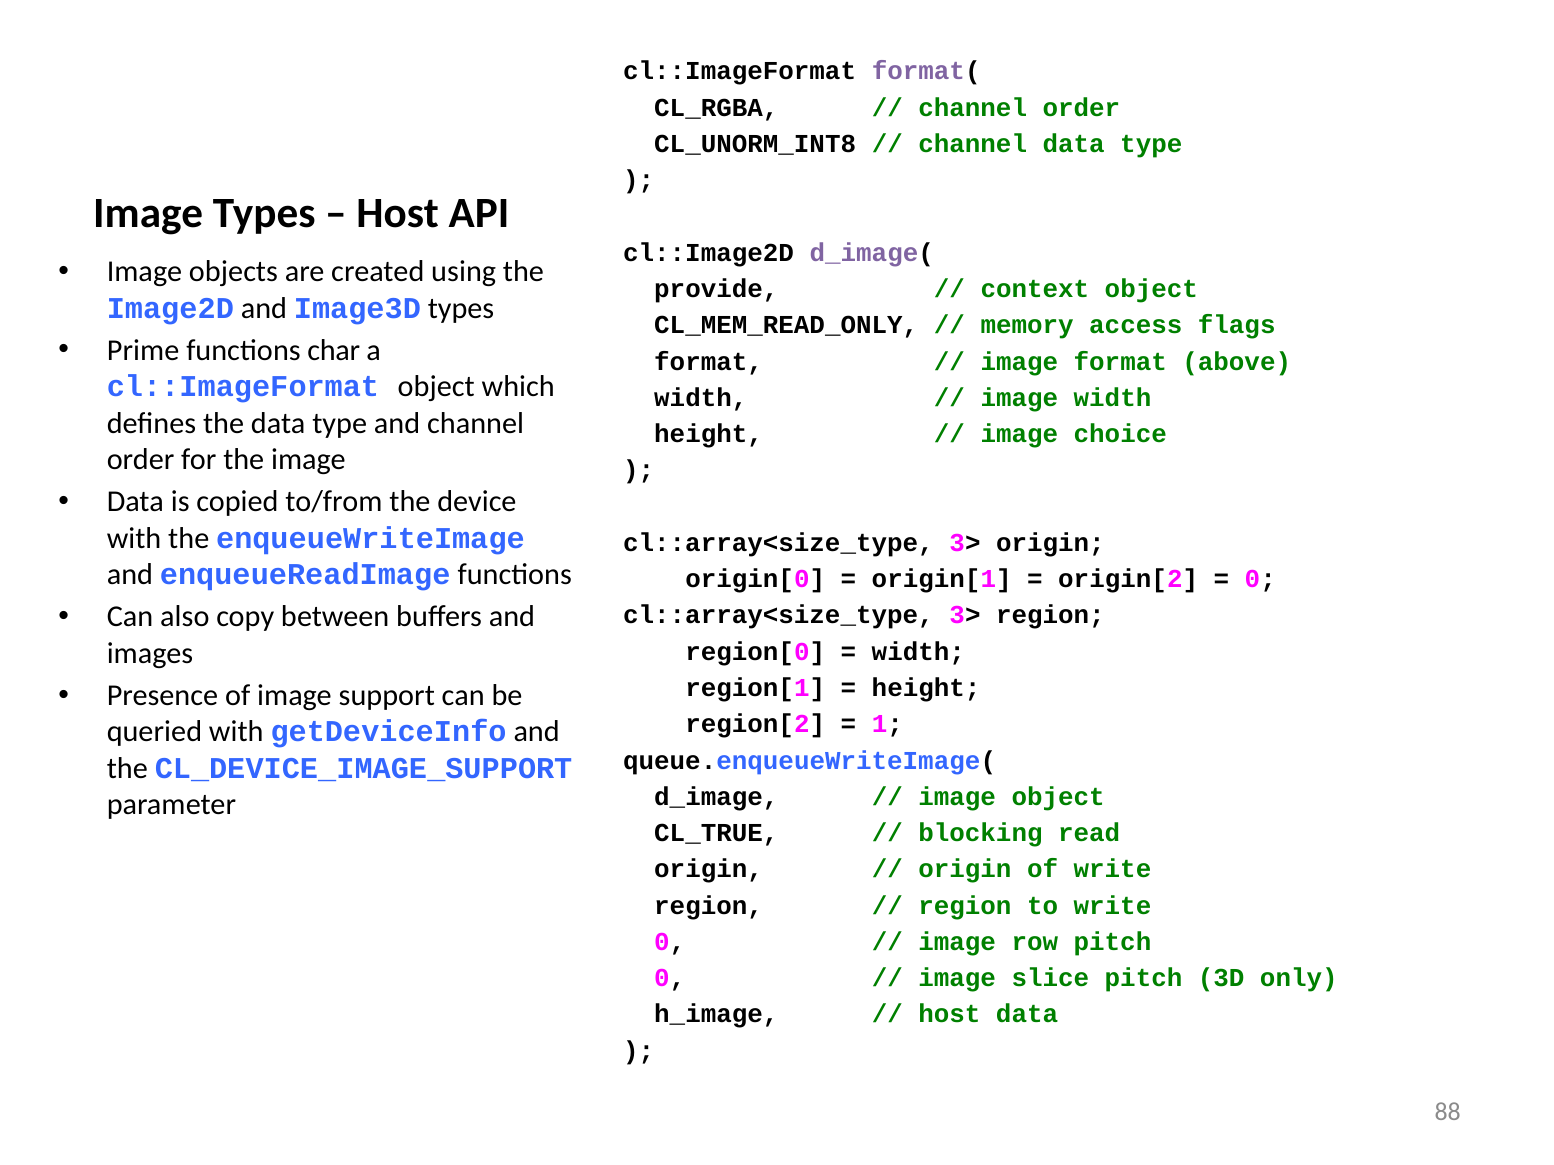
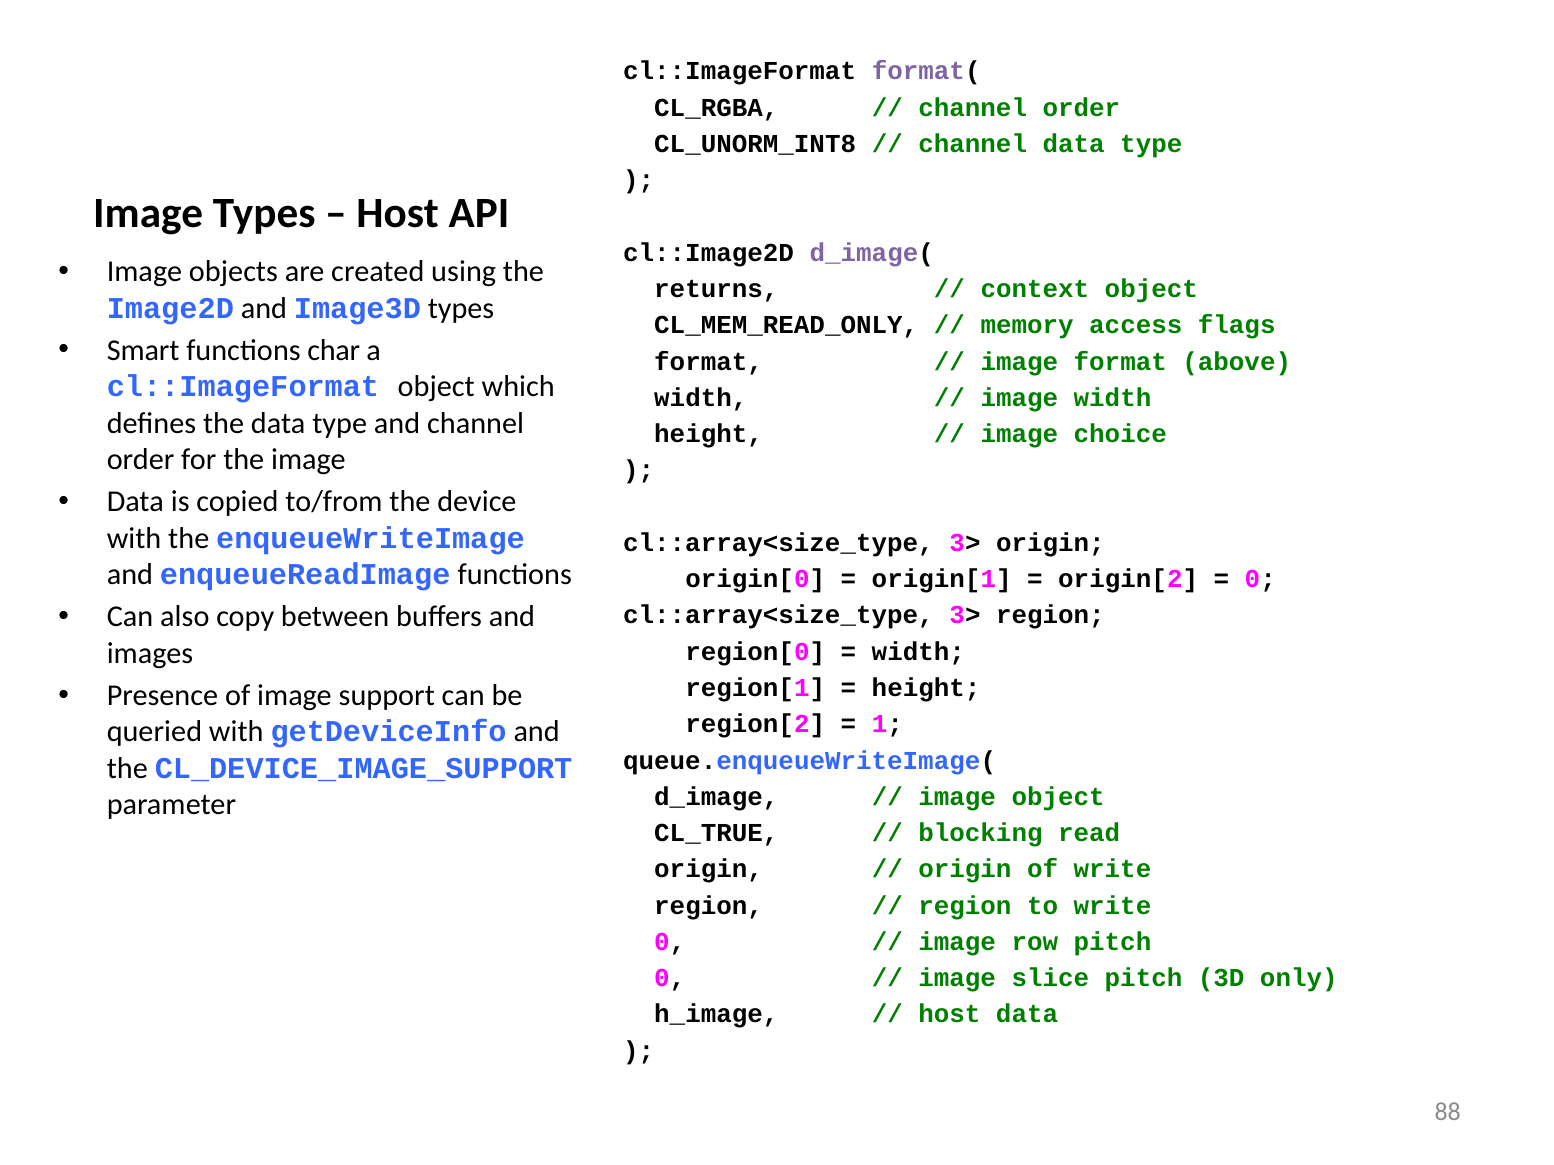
provide: provide -> returns
Prime: Prime -> Smart
